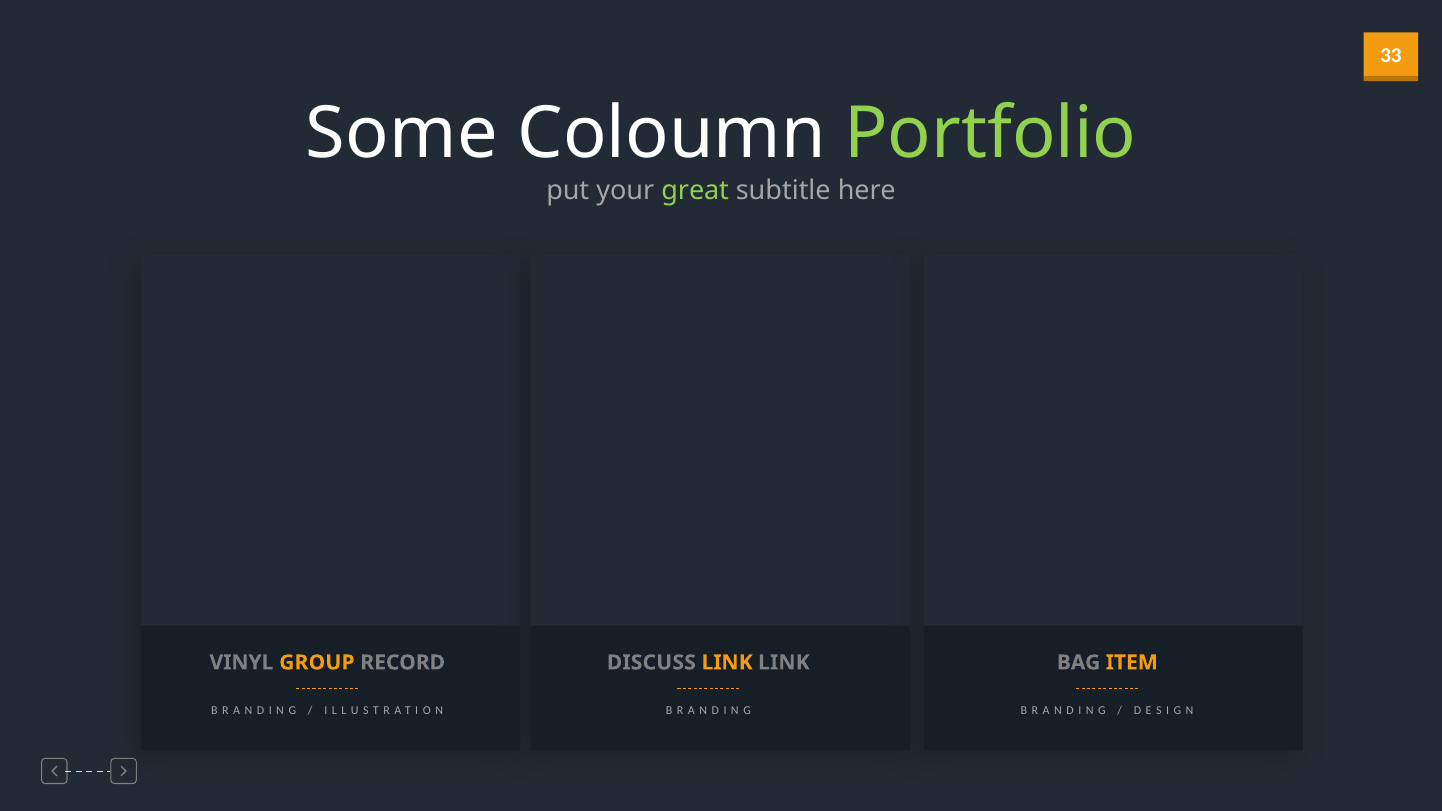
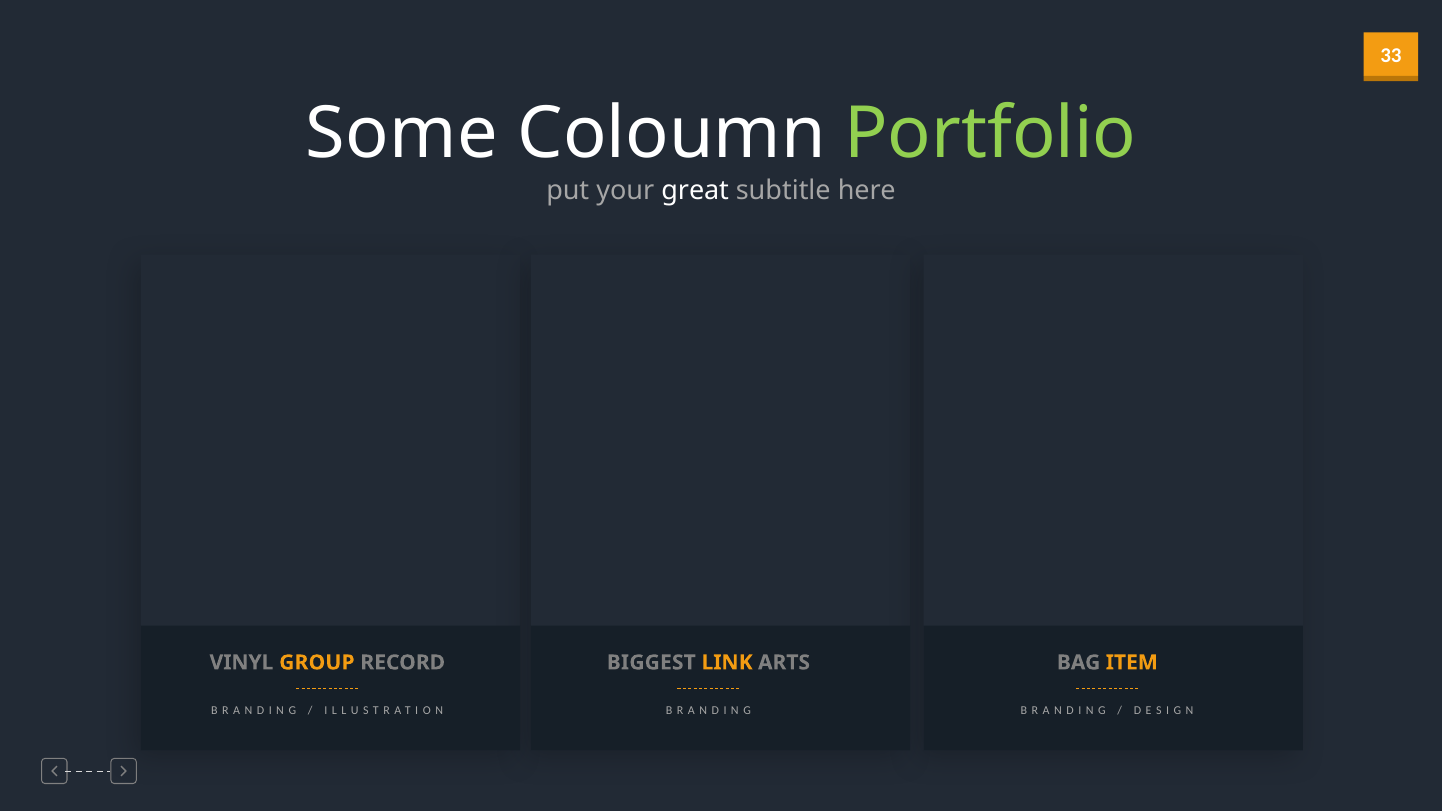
great colour: light green -> white
DISCUSS: DISCUSS -> BIGGEST
LINK LINK: LINK -> ARTS
